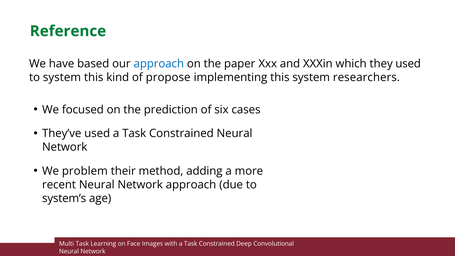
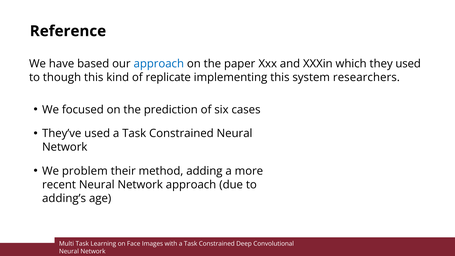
Reference colour: green -> black
to system: system -> though
propose: propose -> replicate
system’s: system’s -> adding’s
